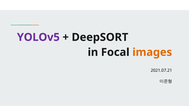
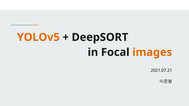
YOLOv5 colour: purple -> orange
